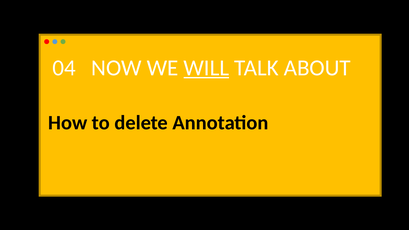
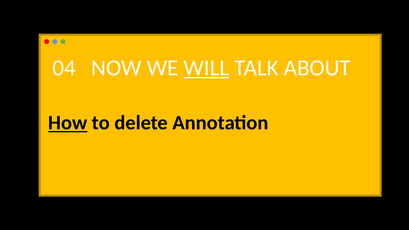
How underline: none -> present
